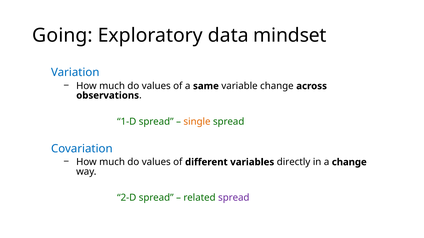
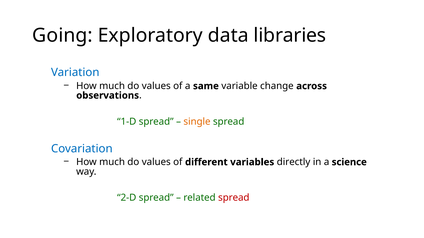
mindset: mindset -> libraries
a change: change -> science
spread at (234, 198) colour: purple -> red
